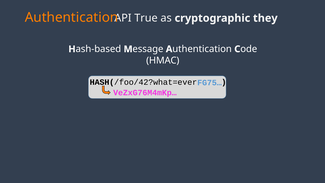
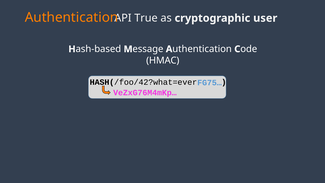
they: they -> user
